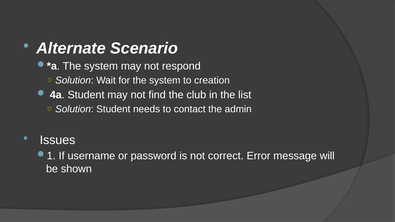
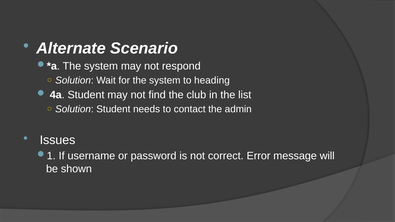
creation: creation -> heading
